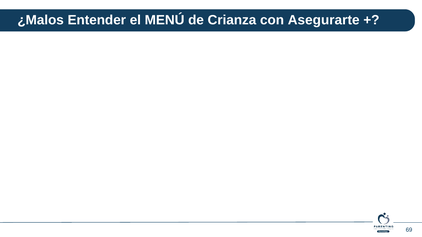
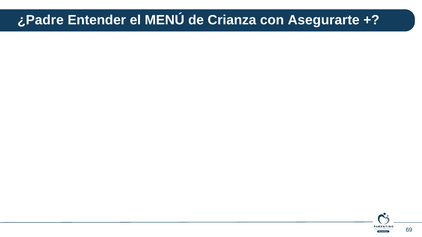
¿Malos: ¿Malos -> ¿Padre
